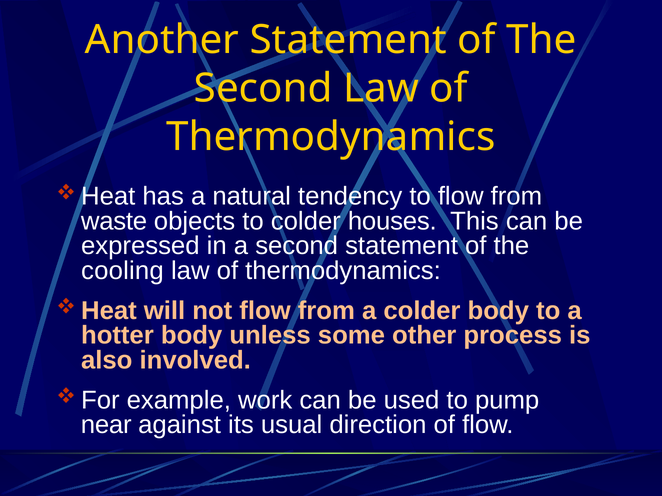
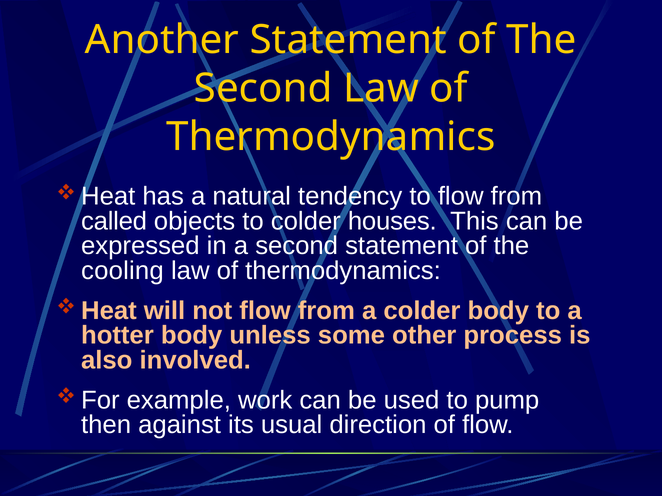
waste: waste -> called
near: near -> then
